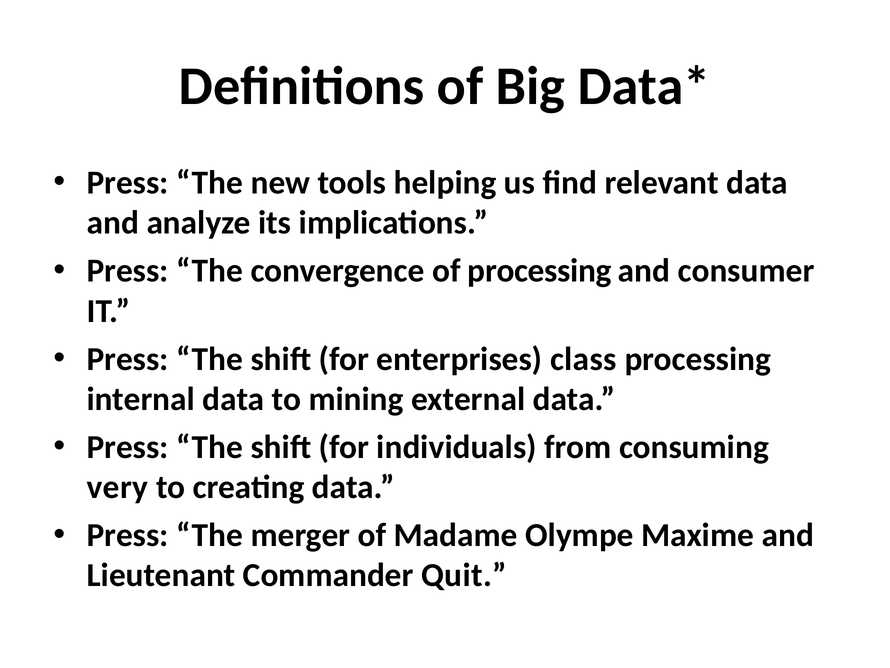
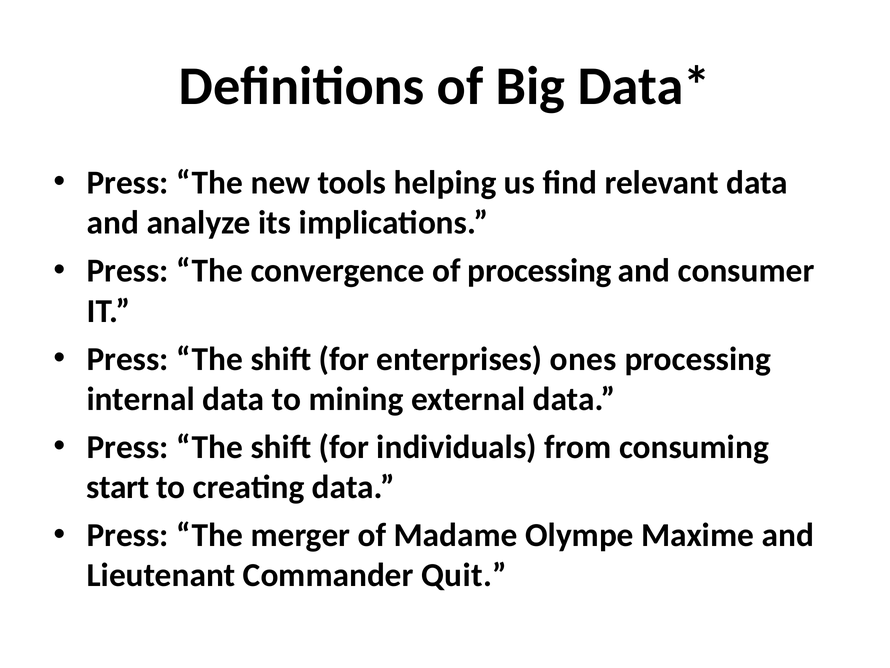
class: class -> ones
very: very -> start
